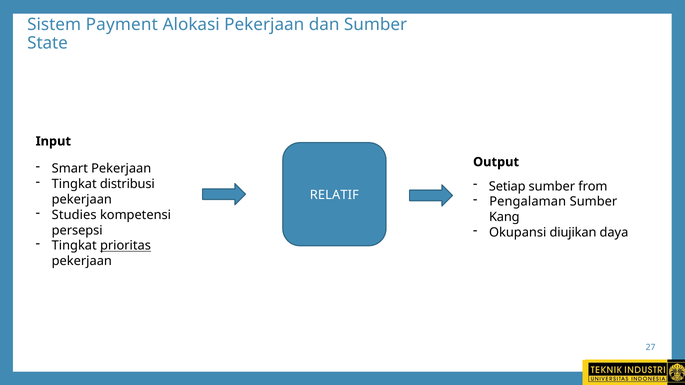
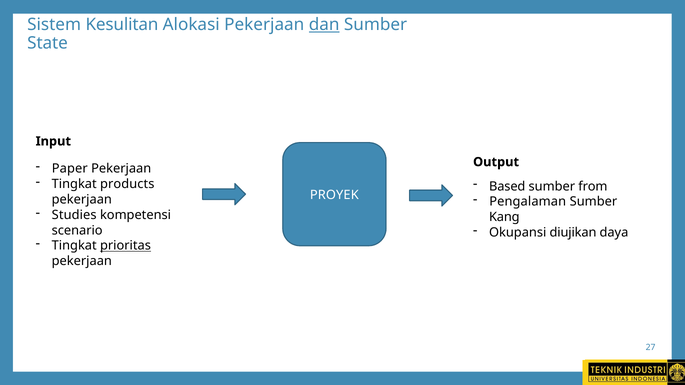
Payment: Payment -> Kesulitan
dan underline: none -> present
Smart: Smart -> Paper
distribusi: distribusi -> products
Setiap: Setiap -> Based
RELATIF: RELATIF -> PROYEK
persepsi: persepsi -> scenario
